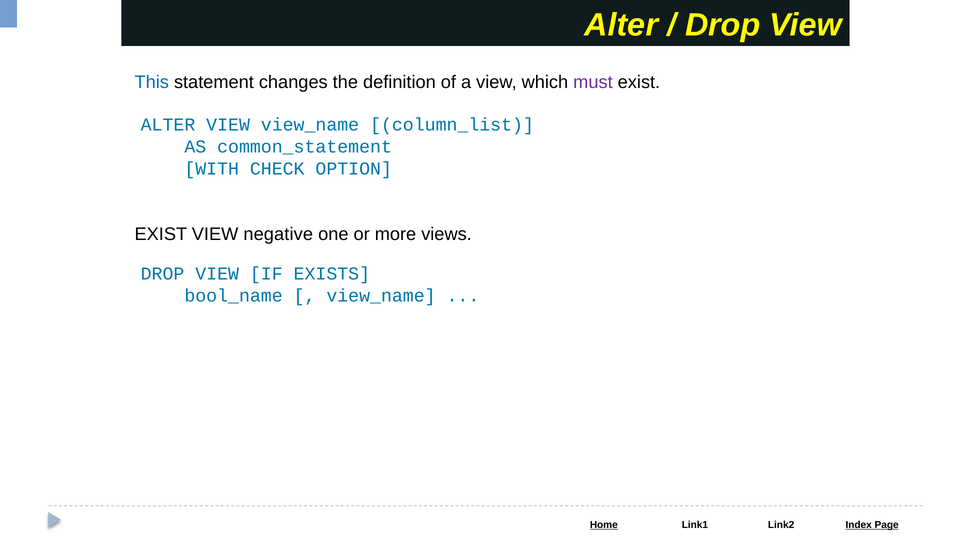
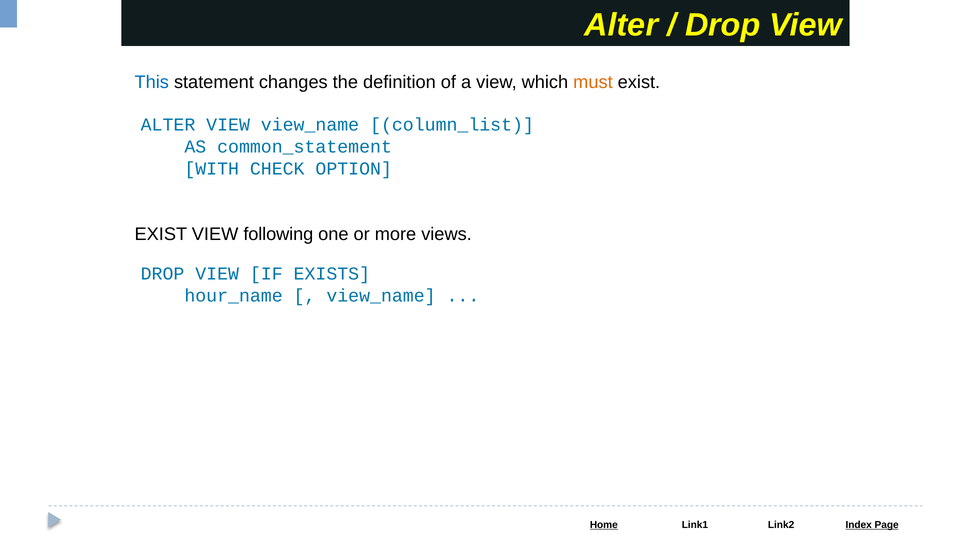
must colour: purple -> orange
negative: negative -> following
bool_name: bool_name -> hour_name
